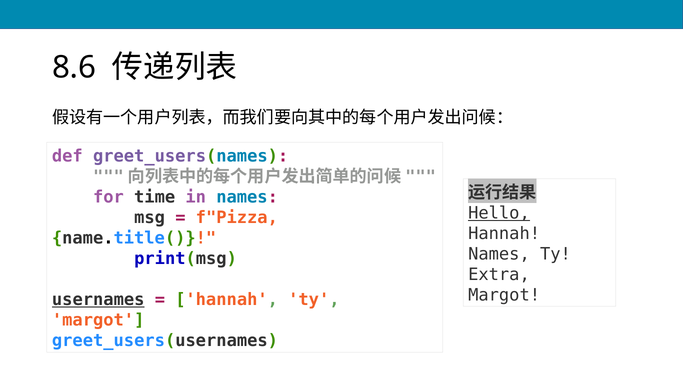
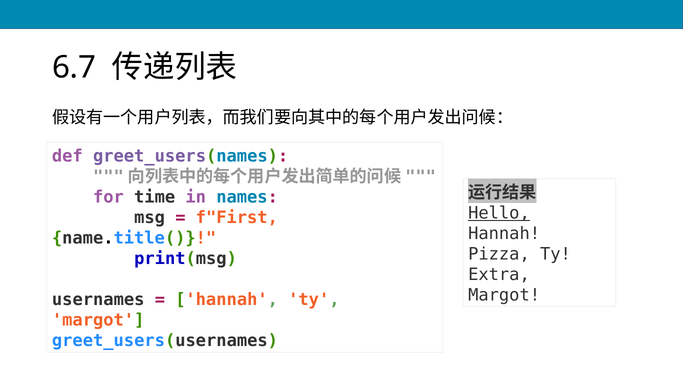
8.6: 8.6 -> 6.7
f"Pizza: f"Pizza -> f"First
Names at (499, 254): Names -> Pizza
usernames underline: present -> none
